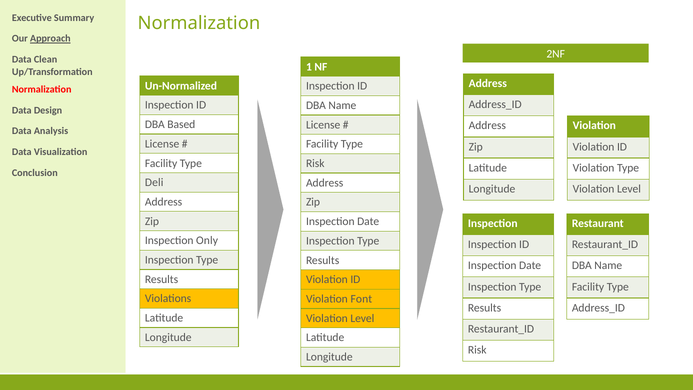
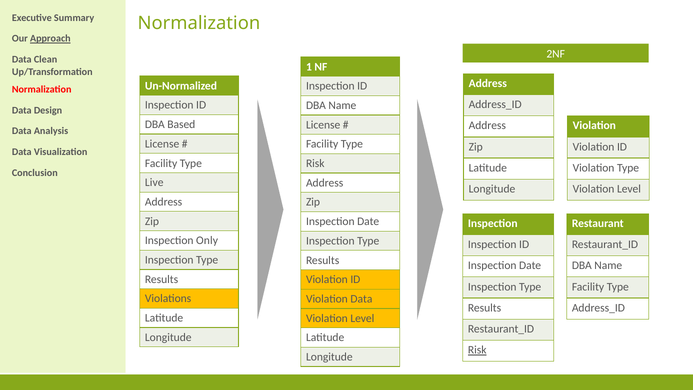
Deli: Deli -> Live
Violation Font: Font -> Data
Risk at (477, 350) underline: none -> present
